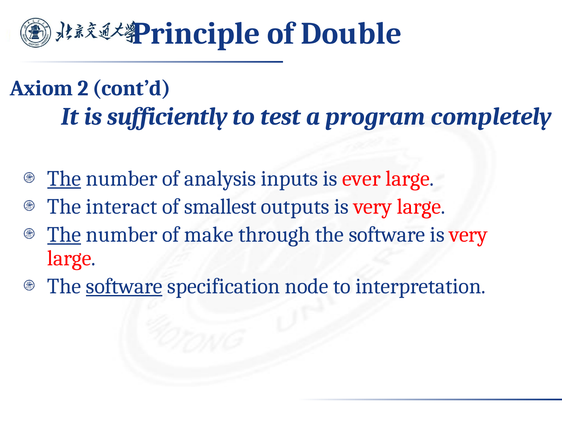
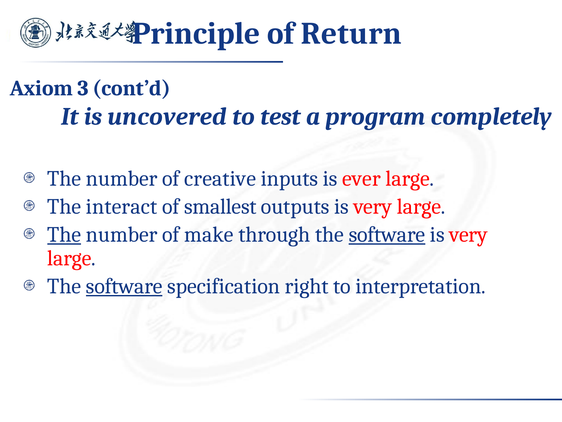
Double: Double -> Return
2: 2 -> 3
sufficiently: sufficiently -> uncovered
The at (64, 178) underline: present -> none
analysis: analysis -> creative
software at (387, 234) underline: none -> present
node: node -> right
